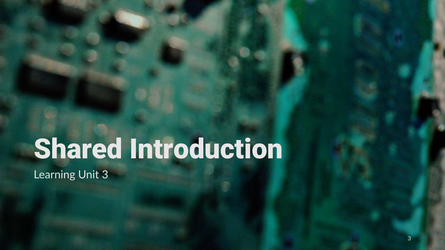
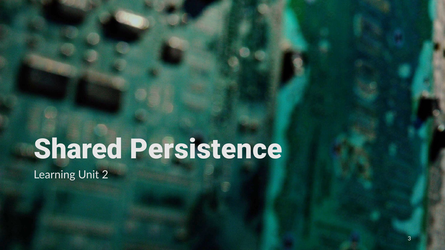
Introduction: Introduction -> Persistence
Unit 3: 3 -> 2
